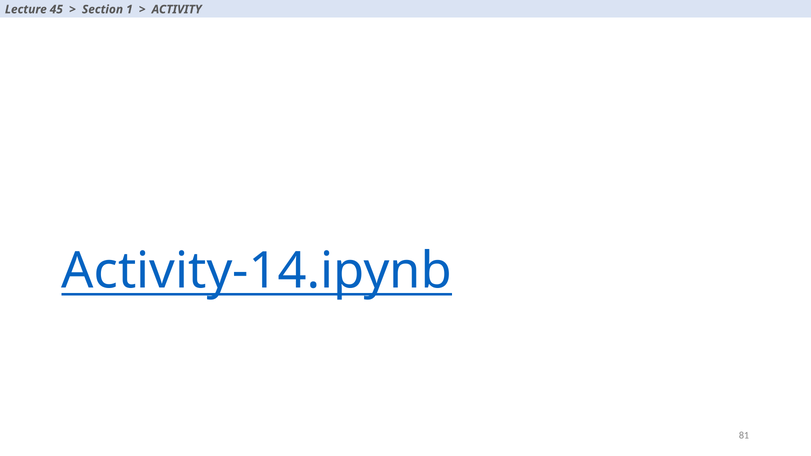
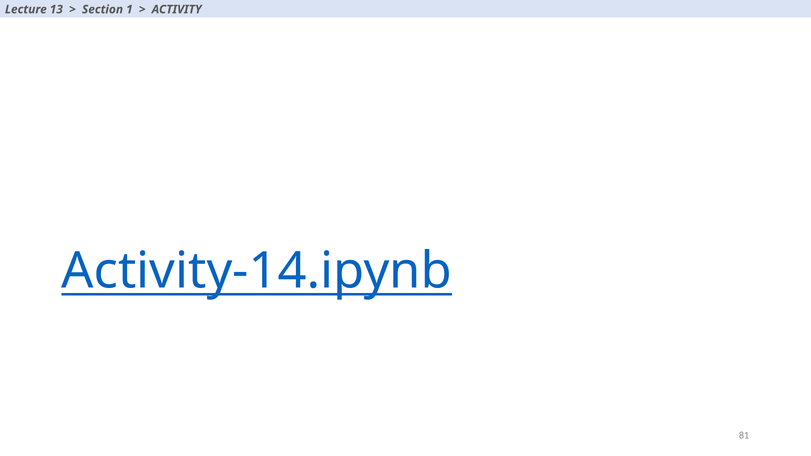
45: 45 -> 13
